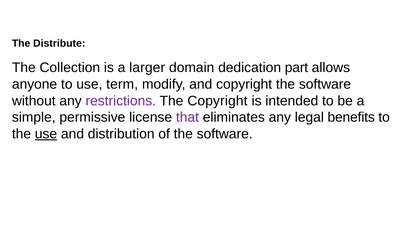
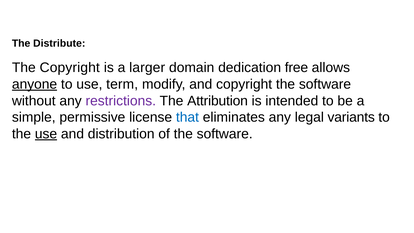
The Collection: Collection -> Copyright
part: part -> free
anyone underline: none -> present
The Copyright: Copyright -> Attribution
that colour: purple -> blue
benefits: benefits -> variants
